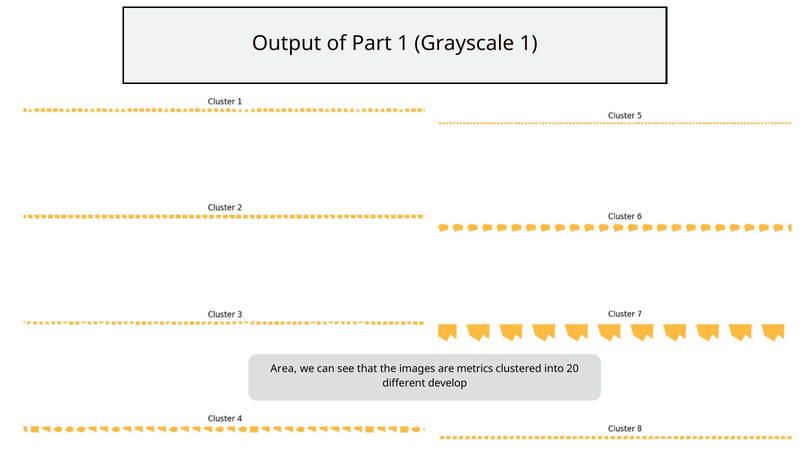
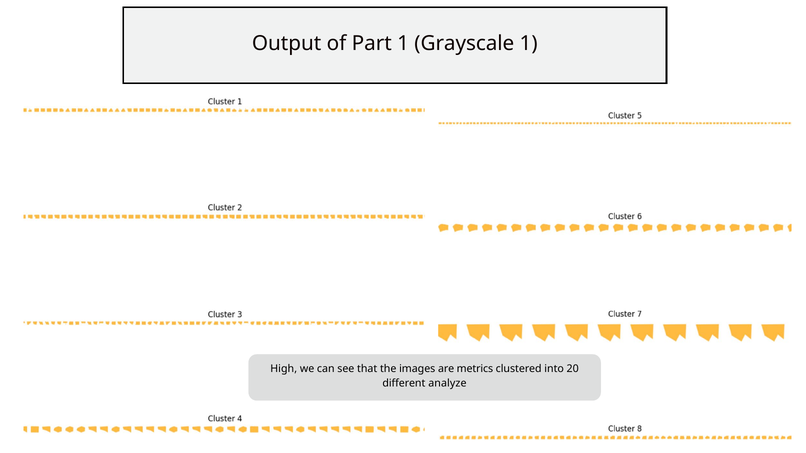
Area: Area -> High
develop: develop -> analyze
